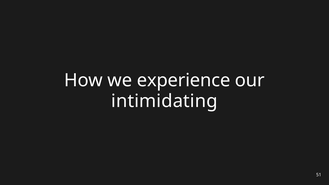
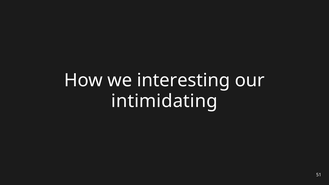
experience: experience -> interesting
